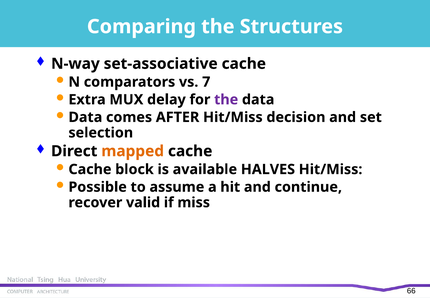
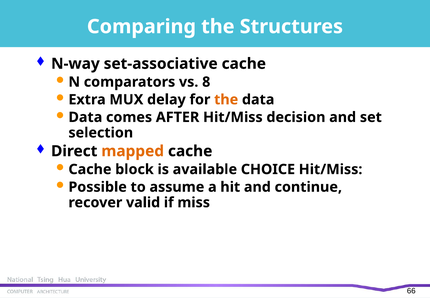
7: 7 -> 8
the at (226, 100) colour: purple -> orange
HALVES: HALVES -> CHOICE
